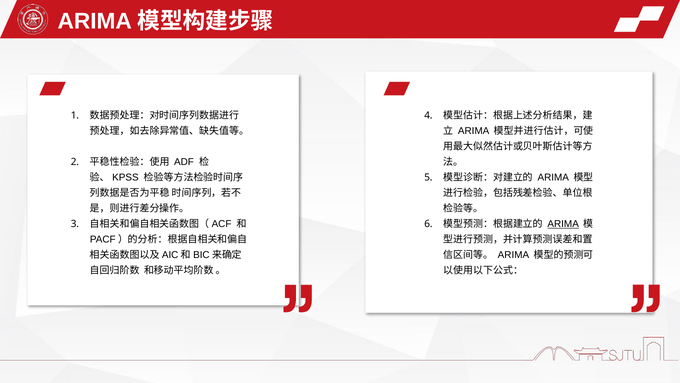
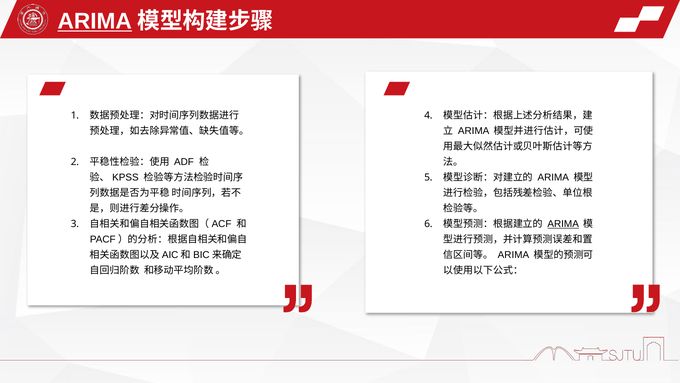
ARIMA at (95, 21) underline: none -> present
